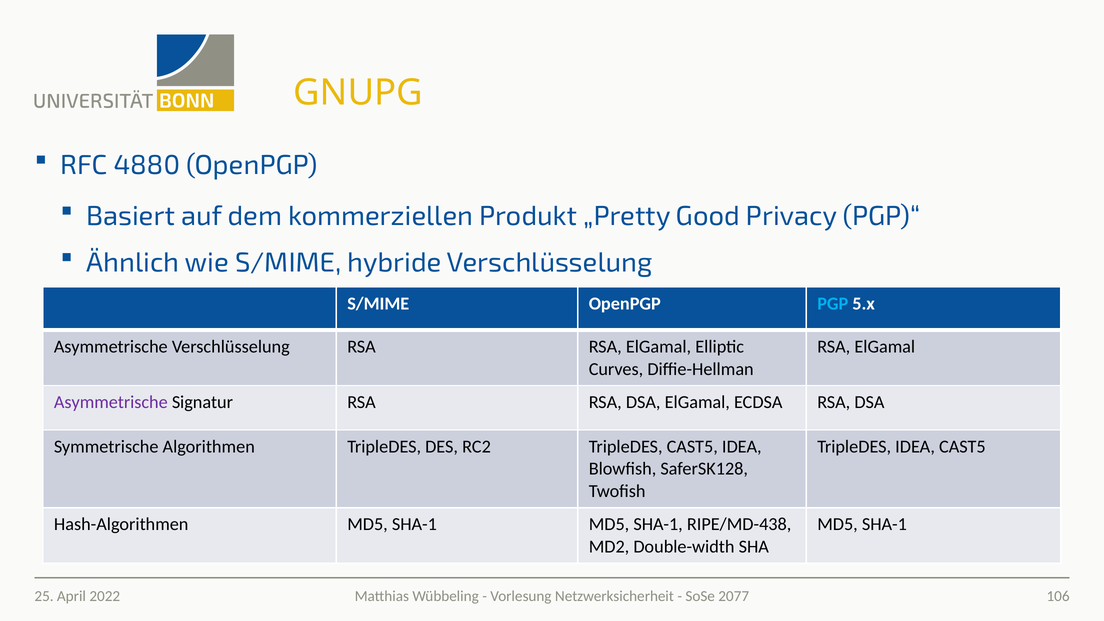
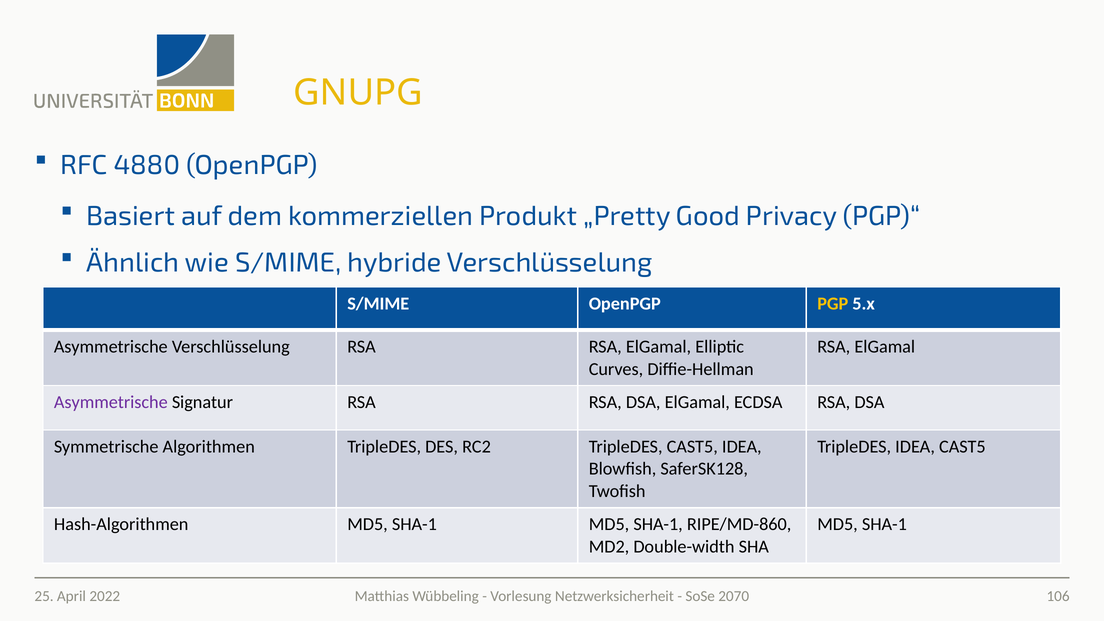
PGP at (833, 304) colour: light blue -> yellow
RIPE/MD-438: RIPE/MD-438 -> RIPE/MD-860
2077: 2077 -> 2070
